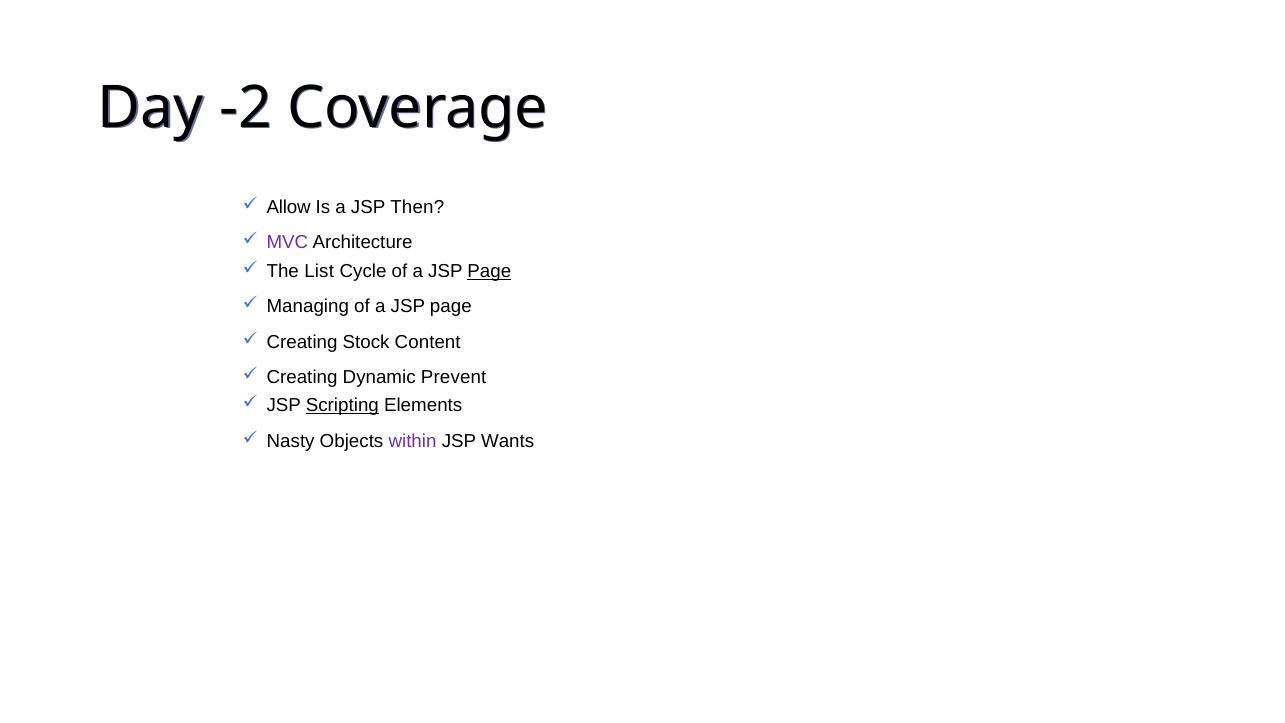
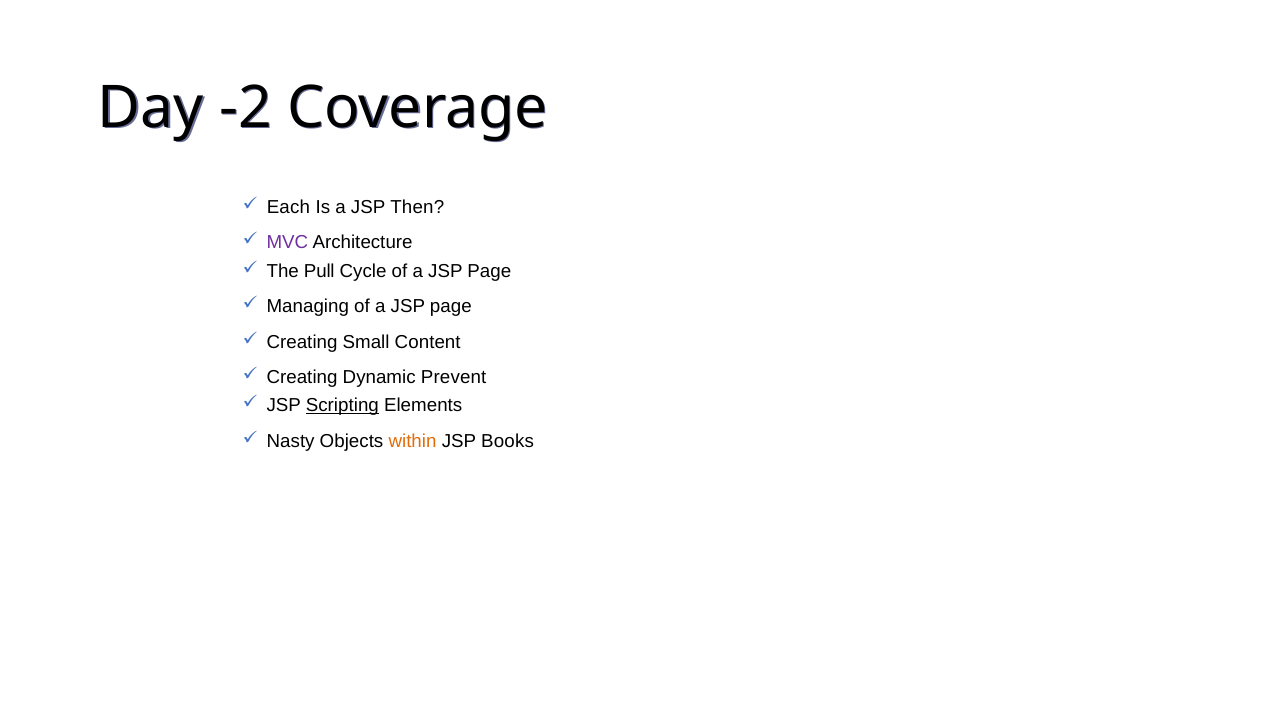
Allow: Allow -> Each
List: List -> Pull
Page at (489, 271) underline: present -> none
Stock: Stock -> Small
within colour: purple -> orange
Wants: Wants -> Books
